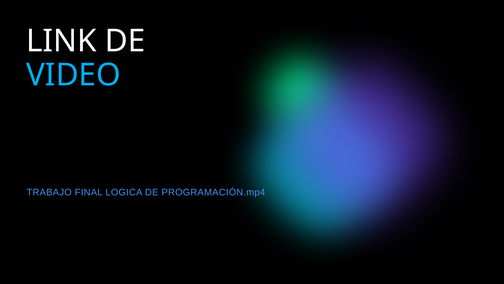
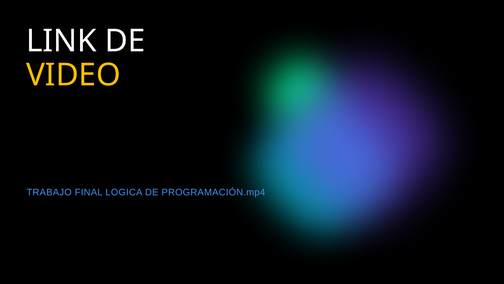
VIDEO colour: light blue -> yellow
